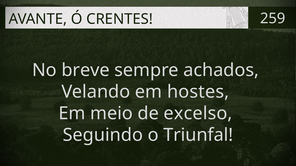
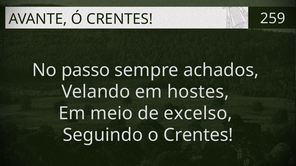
breve: breve -> passo
o Triunfal: Triunfal -> Crentes
